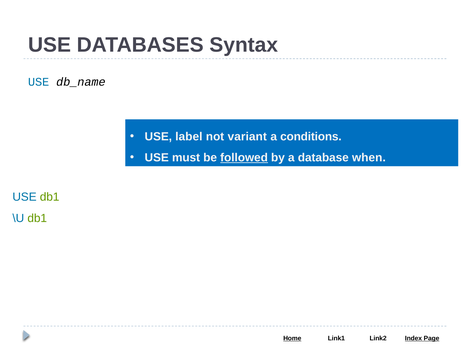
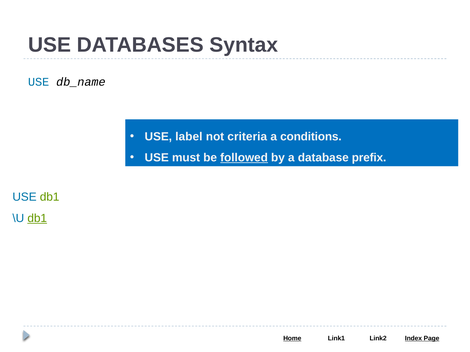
variant: variant -> criteria
when: when -> prefix
db1 at (37, 219) underline: none -> present
